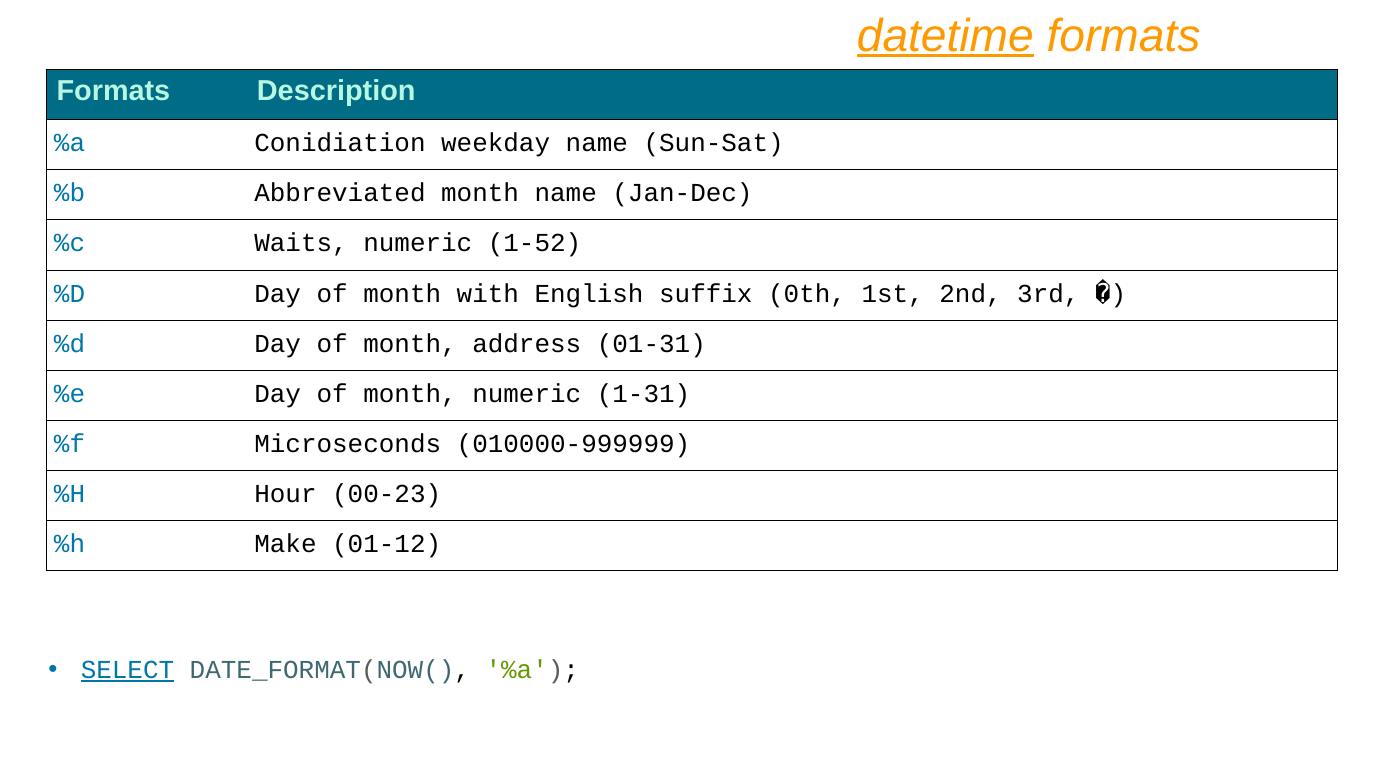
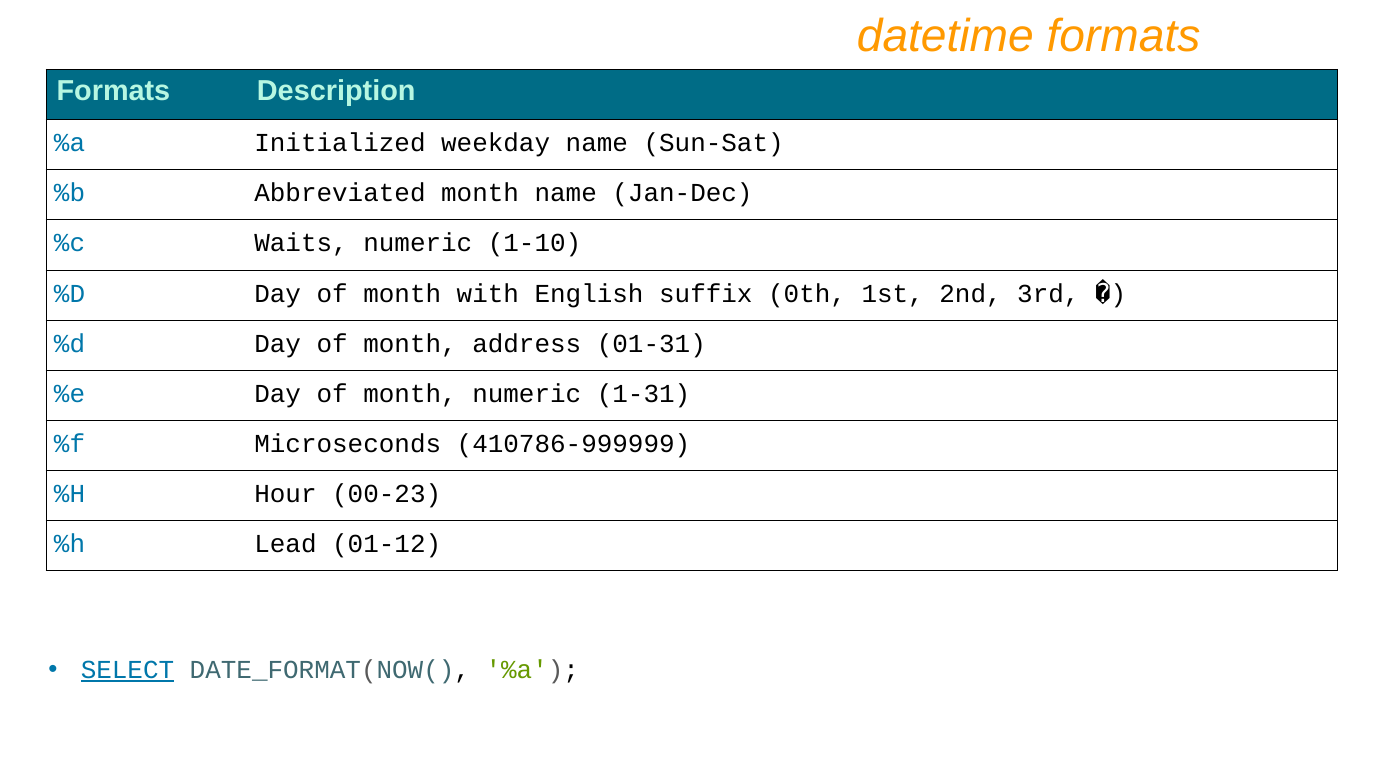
datetime underline: present -> none
Conidiation: Conidiation -> Initialized
1-52: 1-52 -> 1-10
010000-999999: 010000-999999 -> 410786-999999
Make: Make -> Lead
